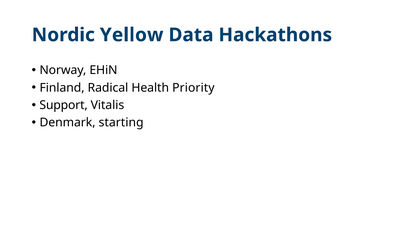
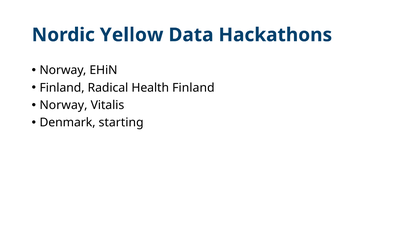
Health Priority: Priority -> Finland
Support at (64, 105): Support -> Norway
